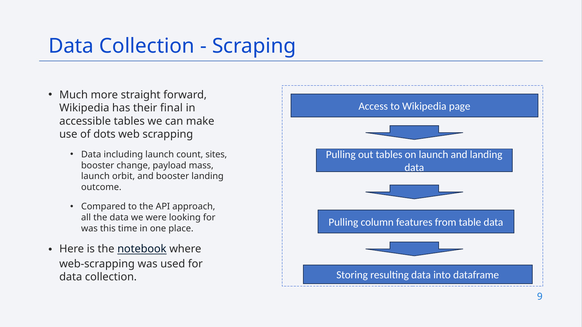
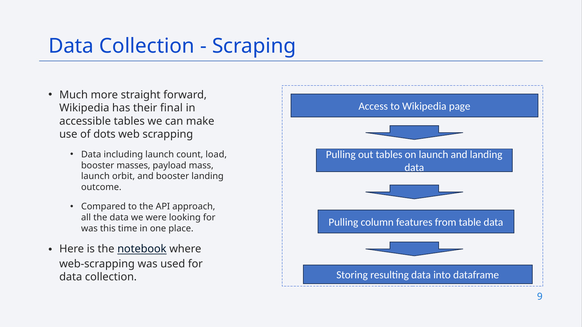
sites: sites -> load
change: change -> masses
